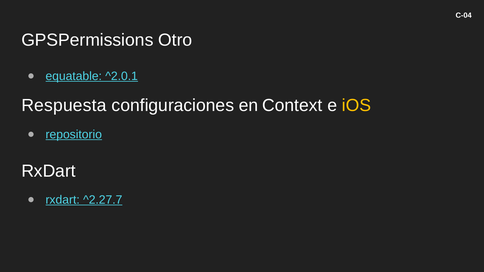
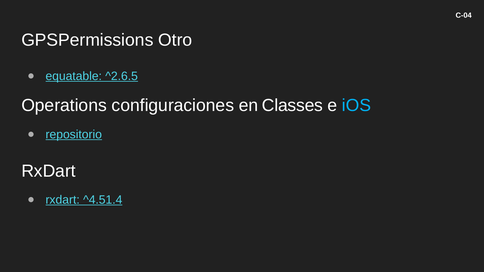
^2.0.1: ^2.0.1 -> ^2.6.5
Respuesta: Respuesta -> Operations
Context: Context -> Classes
iOS colour: yellow -> light blue
^2.27.7: ^2.27.7 -> ^4.51.4
